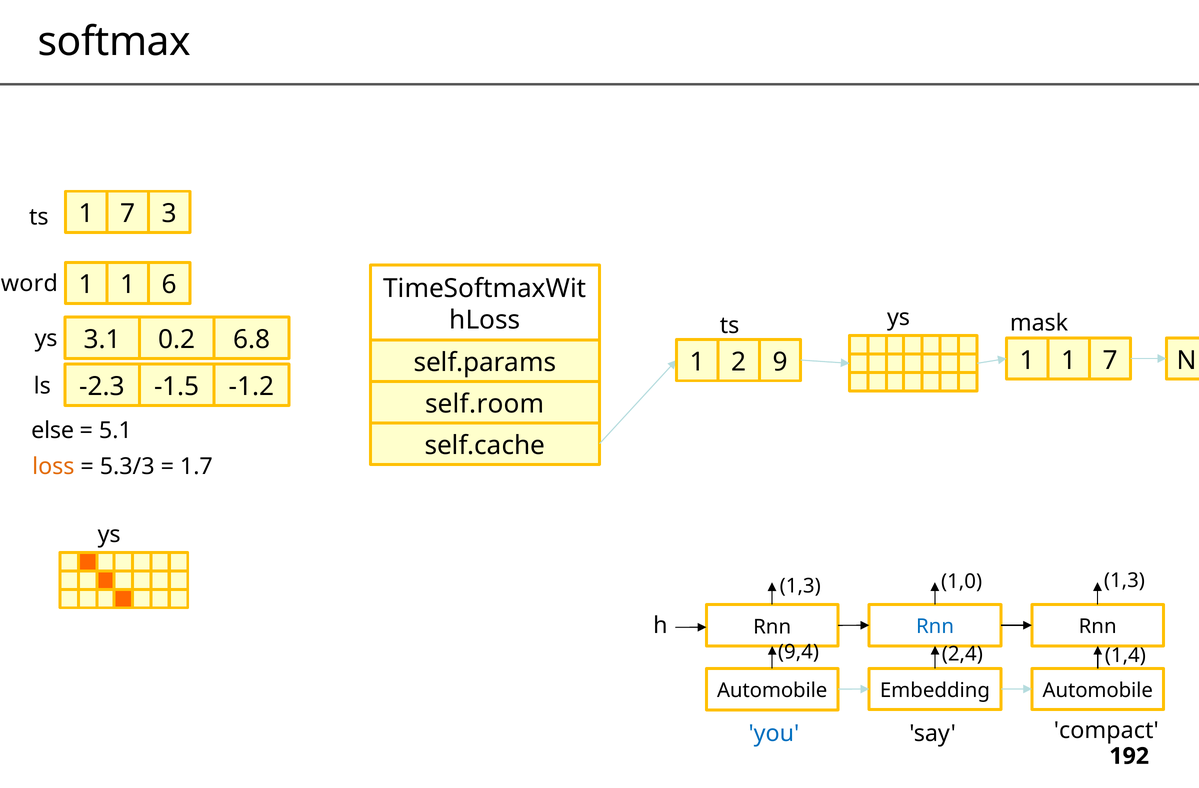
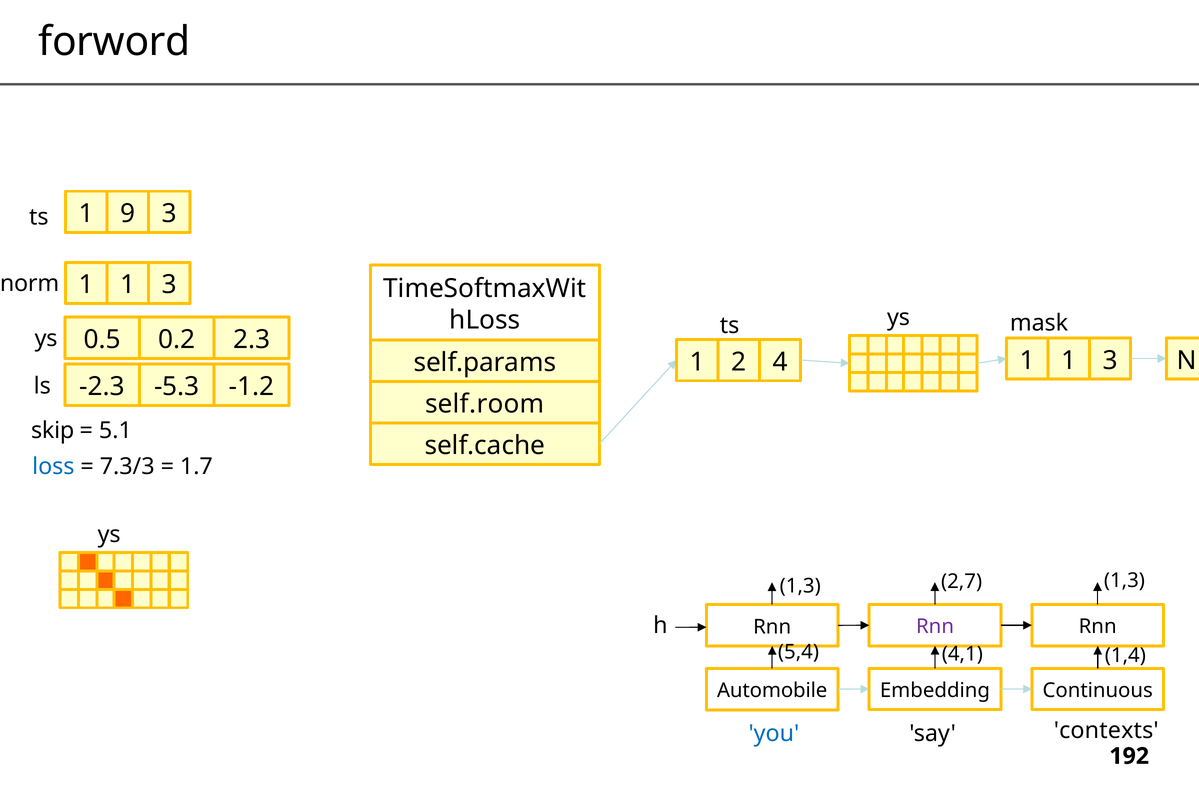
softmax: softmax -> forword
ts 1 7: 7 -> 9
word: word -> norm
6 at (169, 285): 6 -> 3
3.1: 3.1 -> 0.5
6.8: 6.8 -> 2.3
7 at (1110, 360): 7 -> 3
9: 9 -> 4
-1.5: -1.5 -> -5.3
else: else -> skip
loss colour: orange -> blue
5.3/3: 5.3/3 -> 7.3/3
1,0: 1,0 -> 2,7
Rnn at (935, 626) colour: blue -> purple
9,4: 9,4 -> 5,4
2,4: 2,4 -> 4,1
Embedding Automobile: Automobile -> Continuous
compact: compact -> contexts
